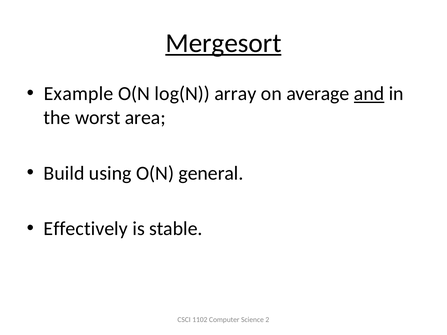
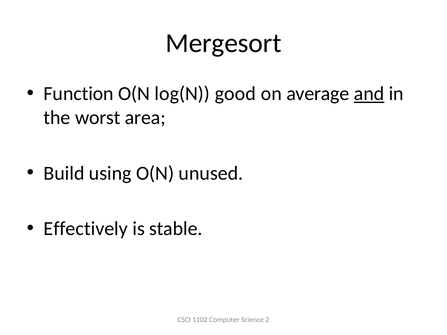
Mergesort underline: present -> none
Example: Example -> Function
array: array -> good
general: general -> unused
